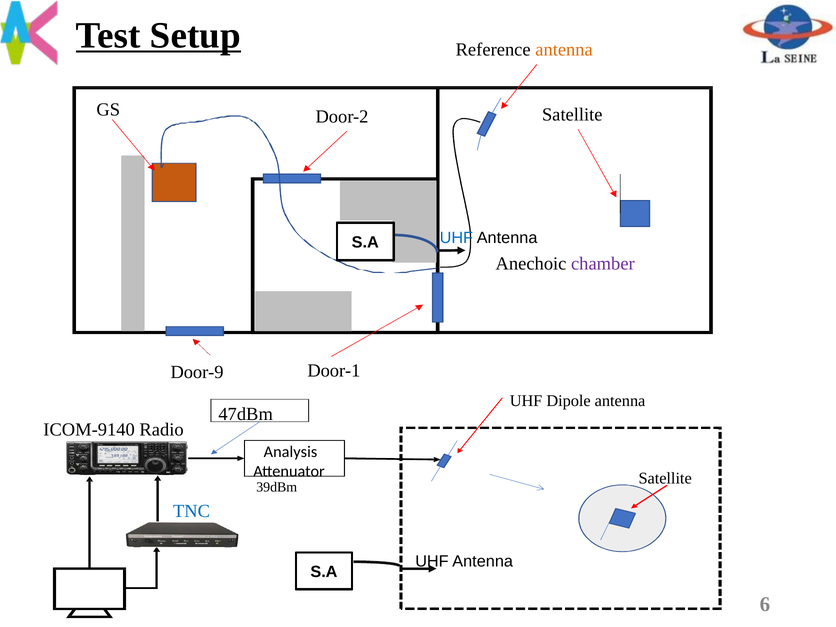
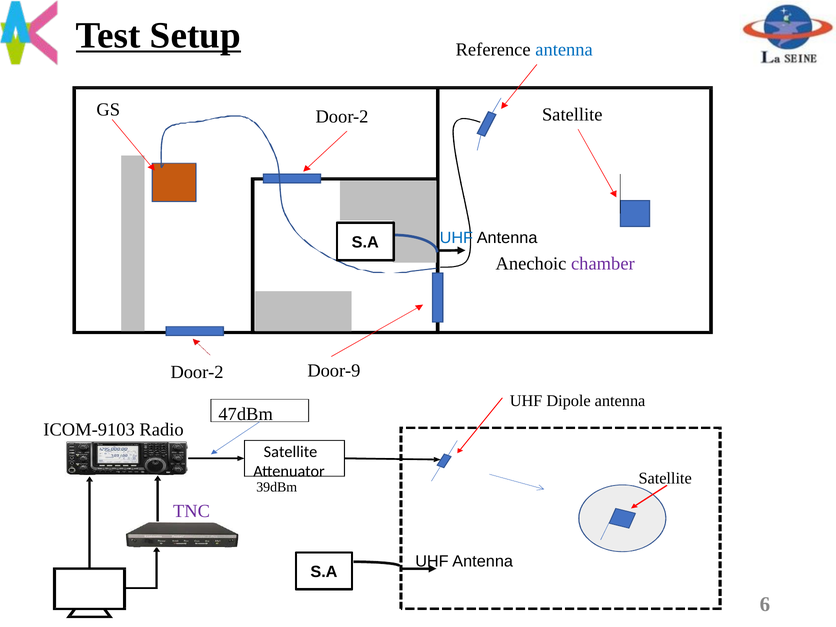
antenna at (564, 50) colour: orange -> blue
Door-1: Door-1 -> Door-9
Door-9 at (197, 372): Door-9 -> Door-2
ICOM-9140: ICOM-9140 -> ICOM-9103
Analysis at (290, 452): Analysis -> Satellite
TNC colour: blue -> purple
